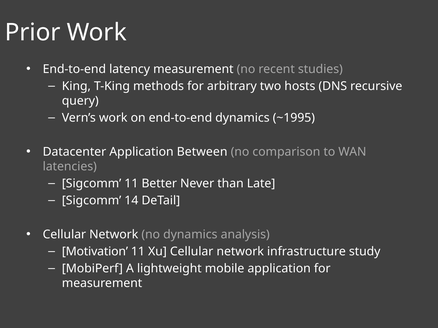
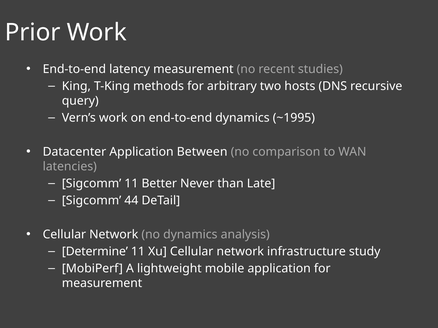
14: 14 -> 44
Motivation: Motivation -> Determine
